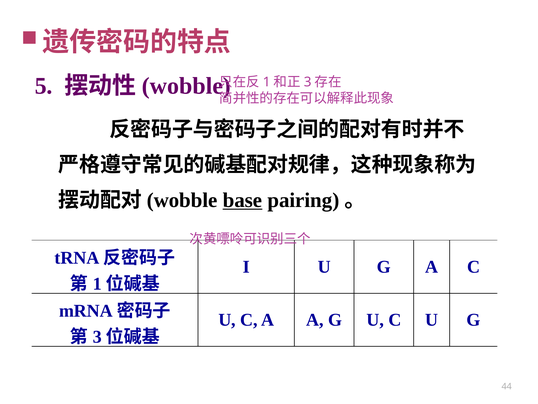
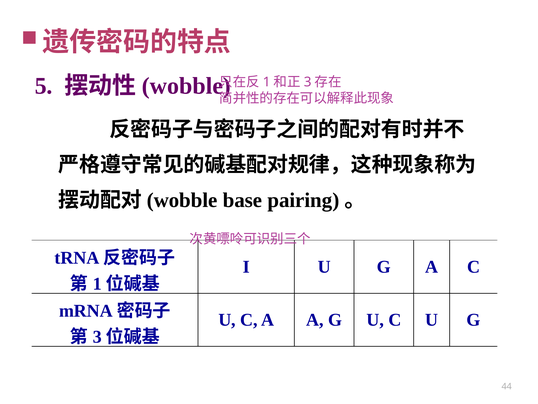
base underline: present -> none
